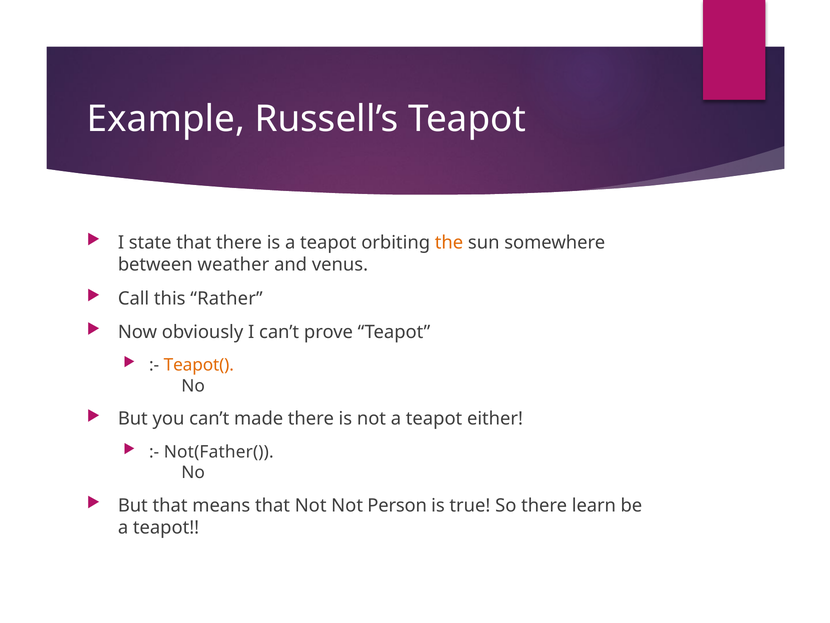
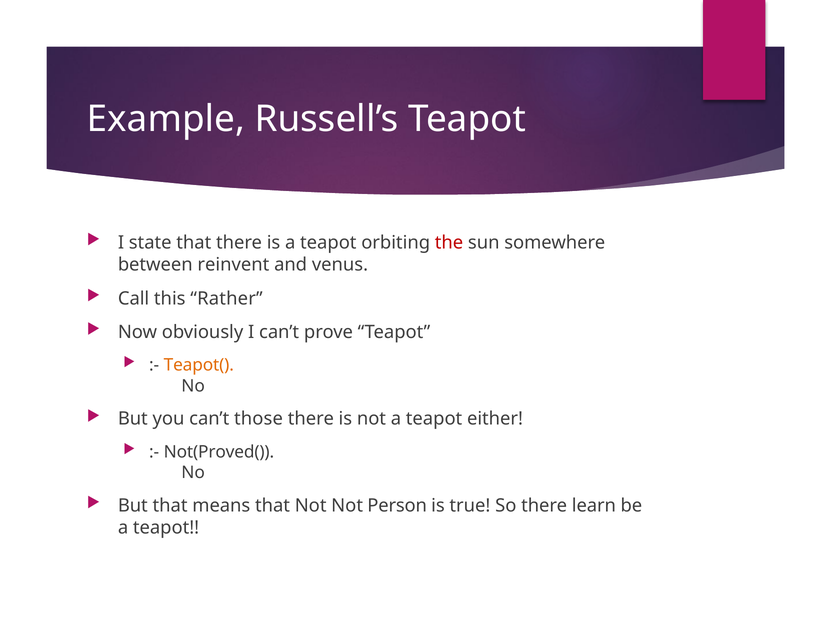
the colour: orange -> red
weather: weather -> reinvent
made: made -> those
Not(Father(: Not(Father( -> Not(Proved(
